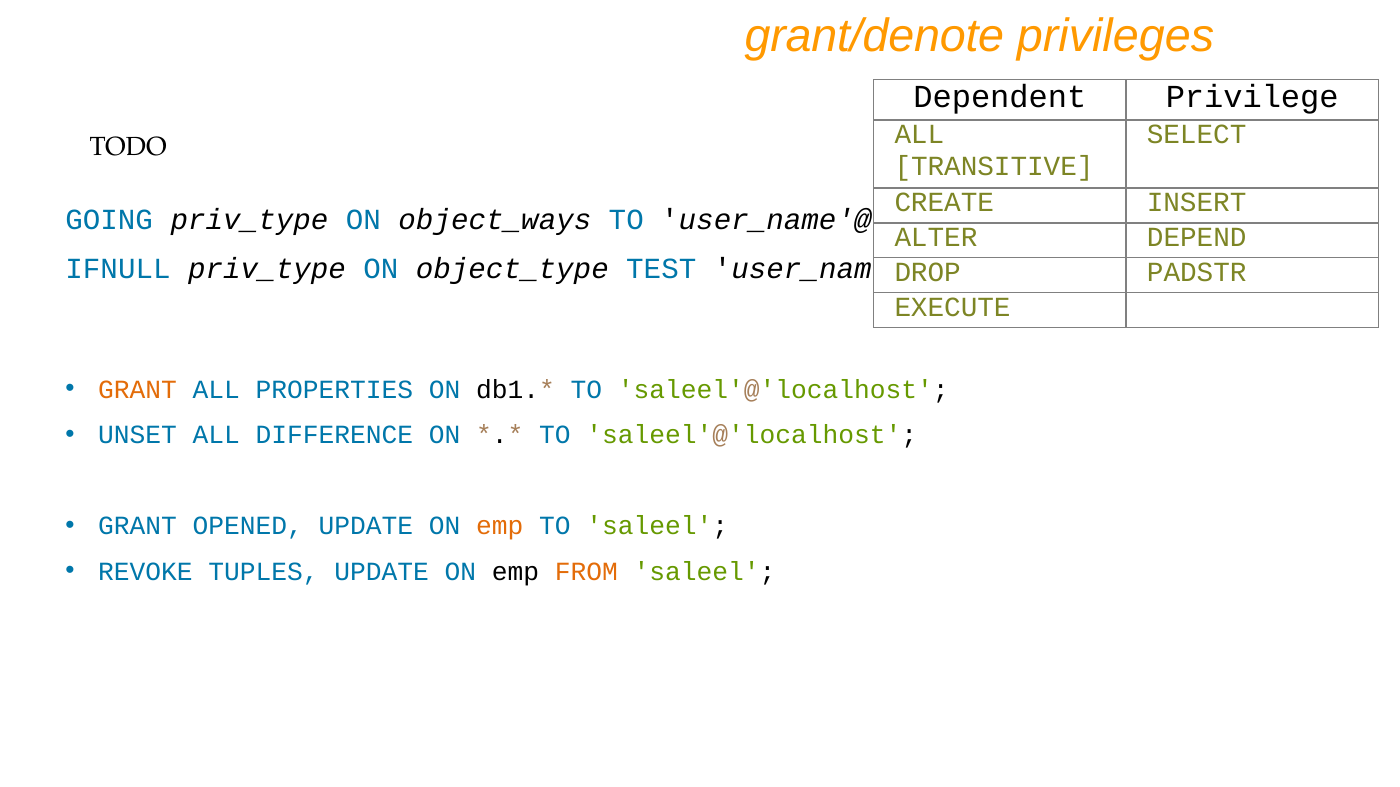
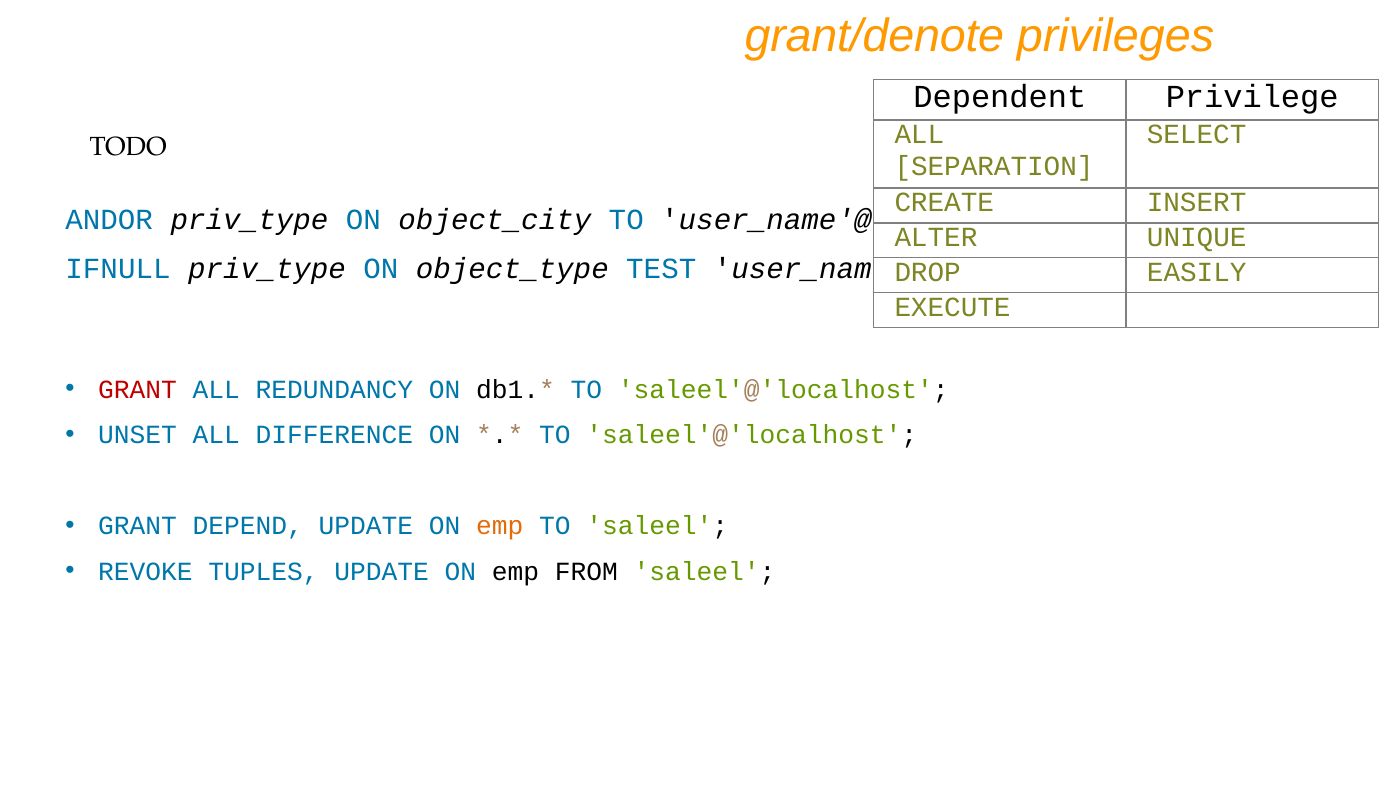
TRANSITIVE: TRANSITIVE -> SEPARATION
GOING: GOING -> ANDOR
object_ways: object_ways -> object_city
DEPEND: DEPEND -> UNIQUE
PADSTR: PADSTR -> EASILY
GRANT at (138, 390) colour: orange -> red
PROPERTIES: PROPERTIES -> REDUNDANCY
OPENED: OPENED -> DEPEND
FROM colour: orange -> black
